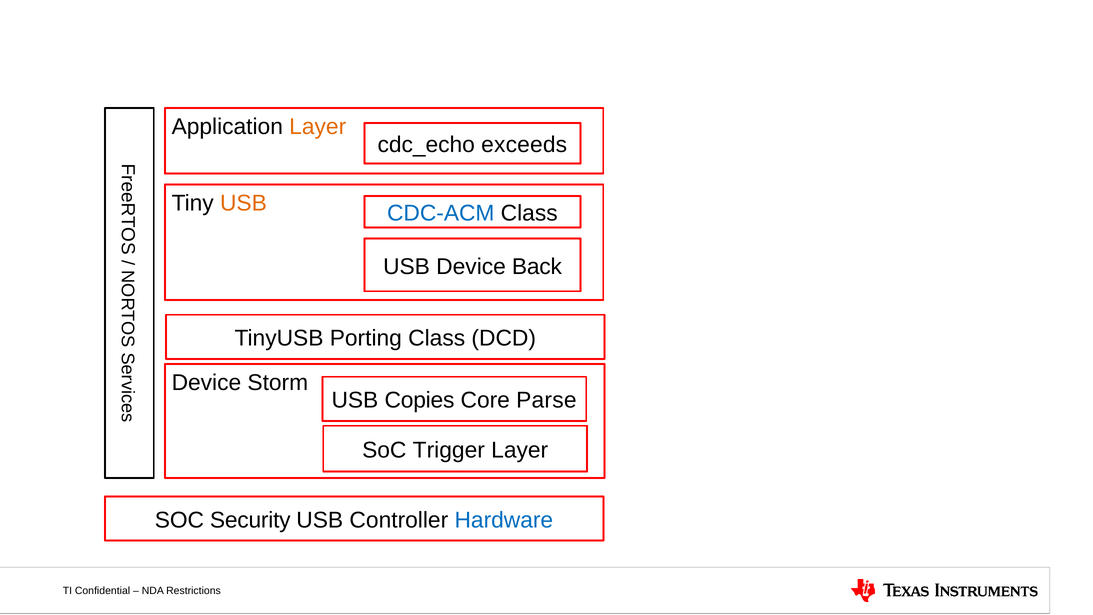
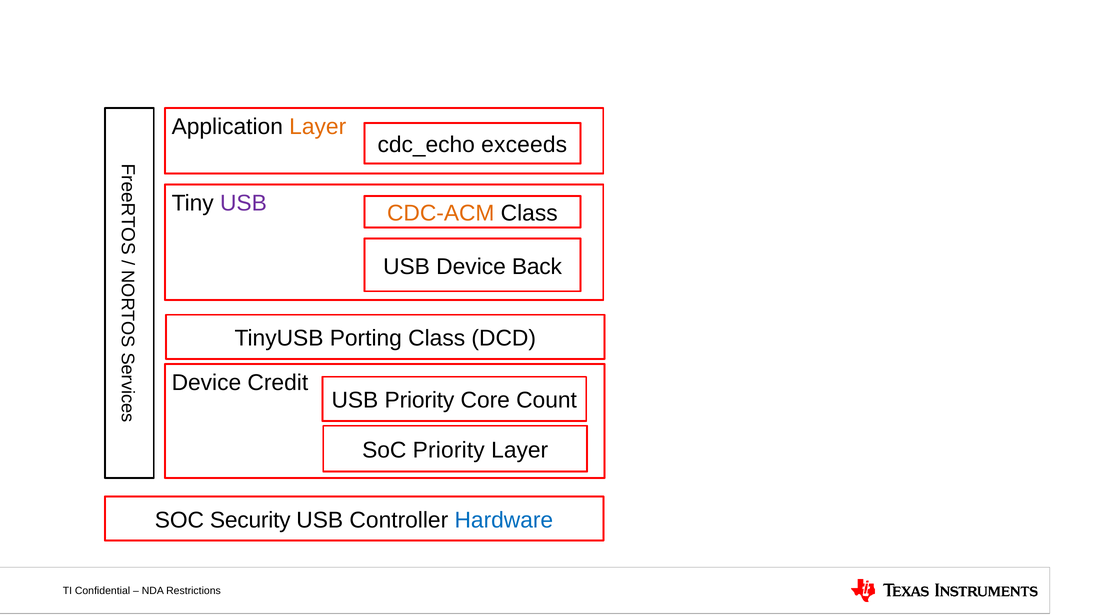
USB at (243, 203) colour: orange -> purple
CDC-ACM colour: blue -> orange
Storm: Storm -> Credit
USB Copies: Copies -> Priority
Parse: Parse -> Count
SoC Trigger: Trigger -> Priority
